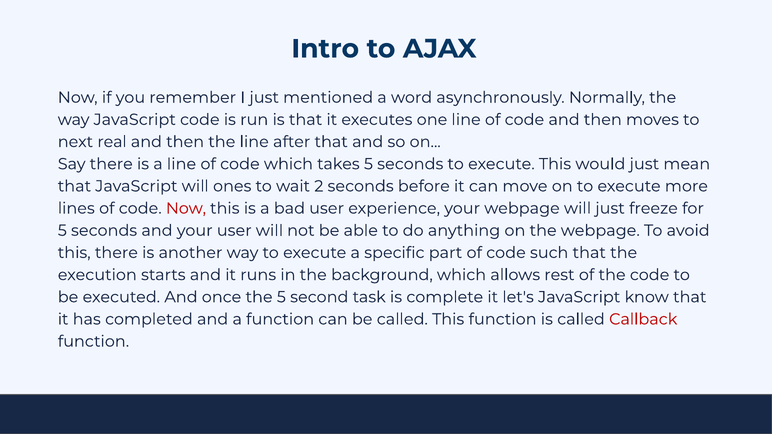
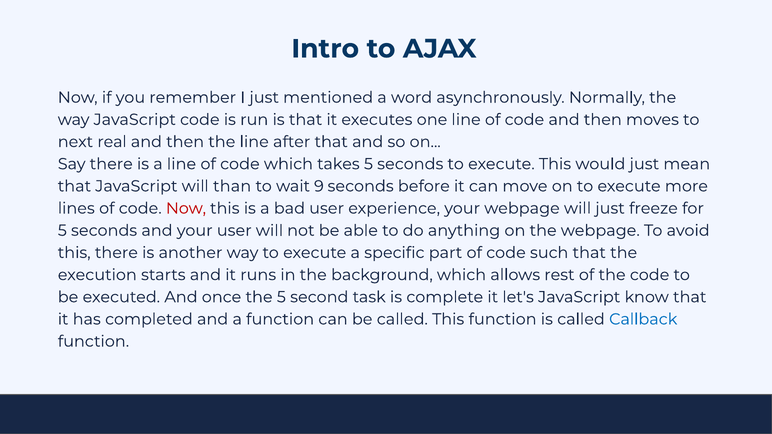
ones: ones -> than
2: 2 -> 9
Callback colour: red -> blue
